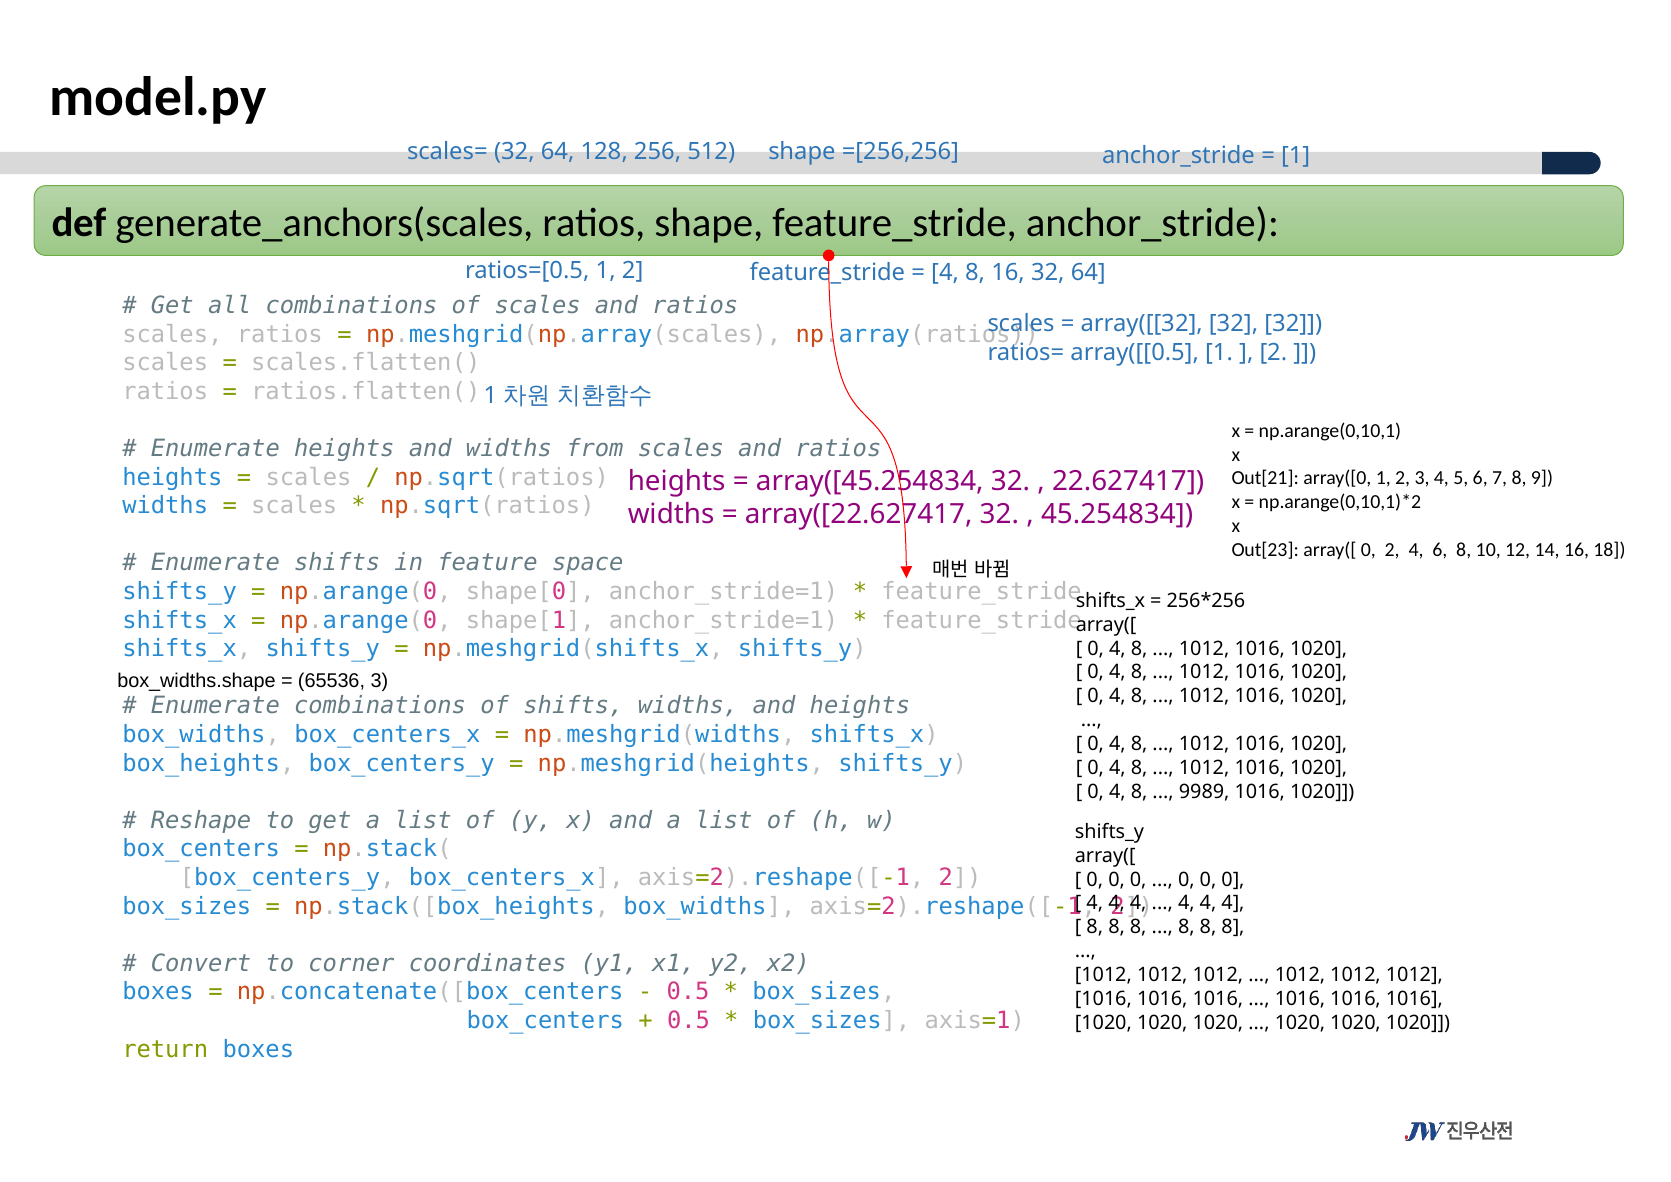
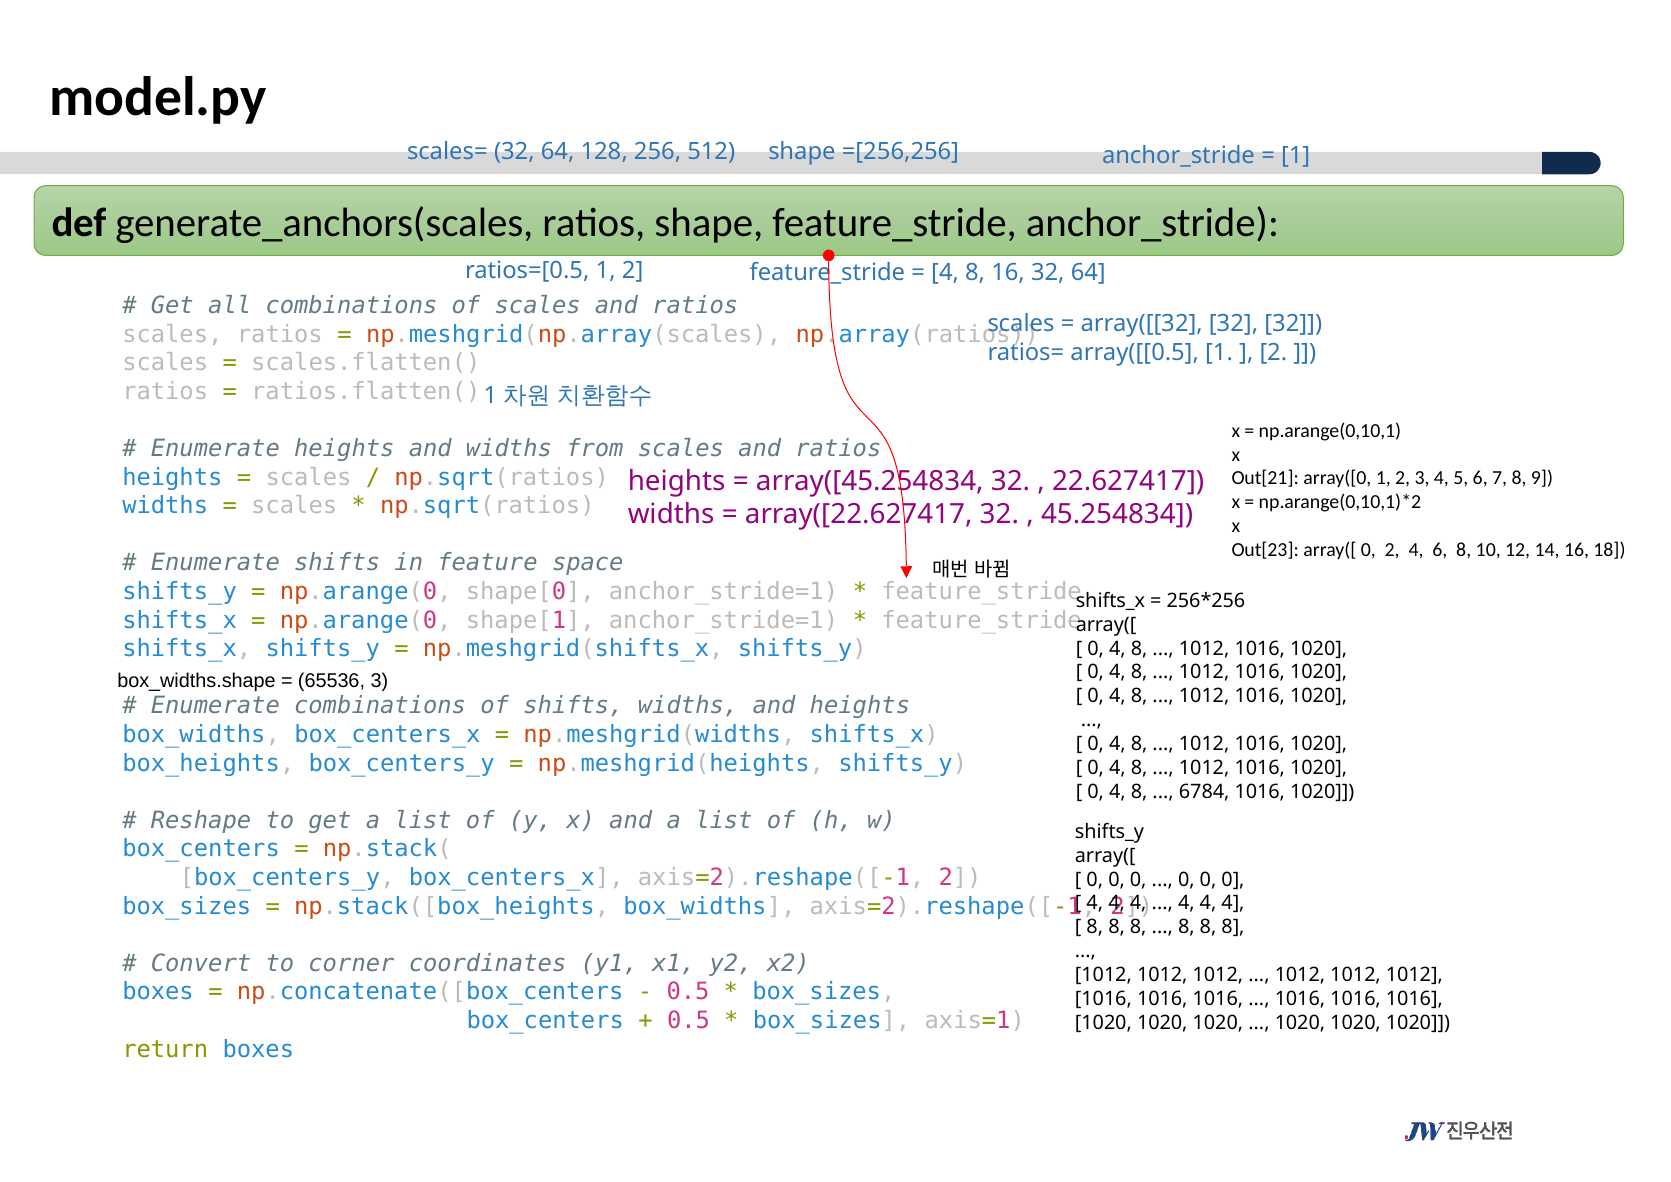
9989: 9989 -> 6784
